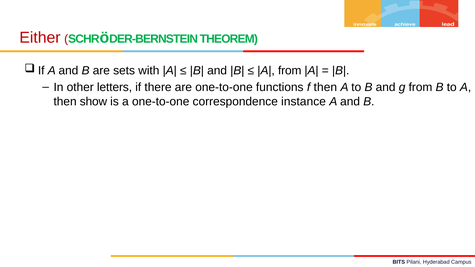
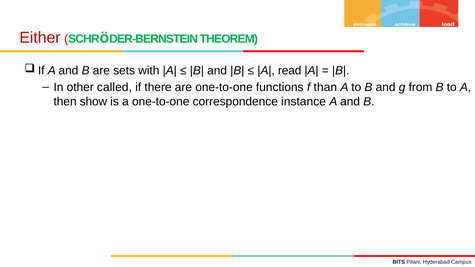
from at (290, 71): from -> read
letters: letters -> called
f then: then -> than
